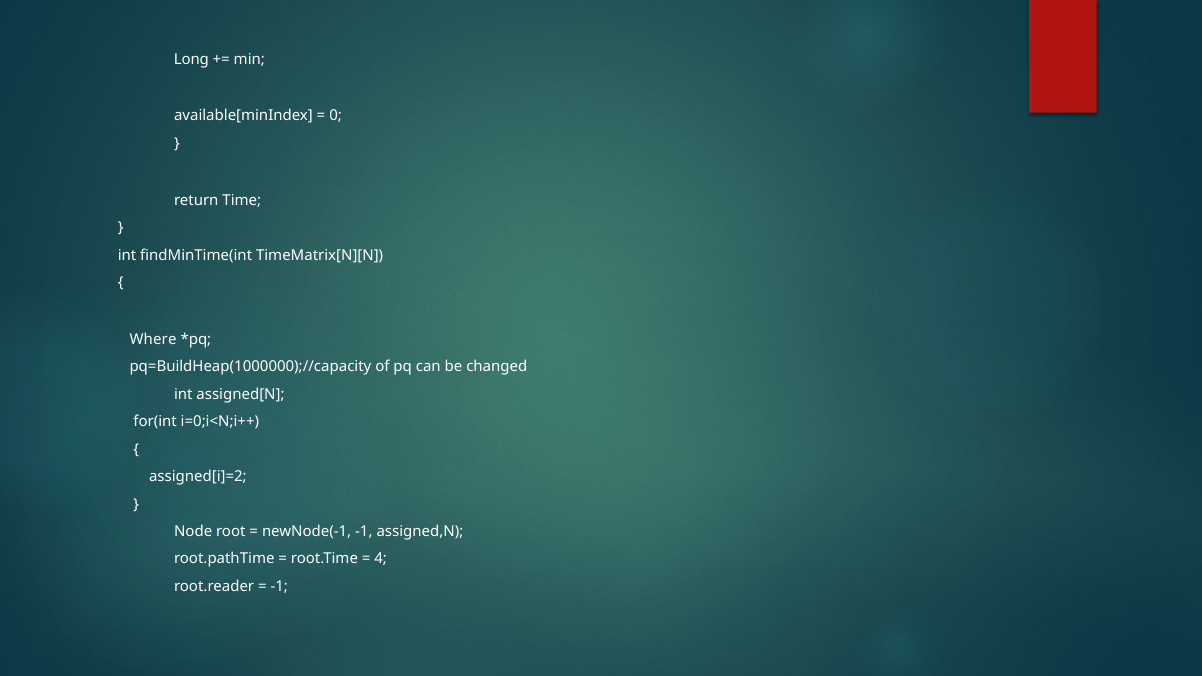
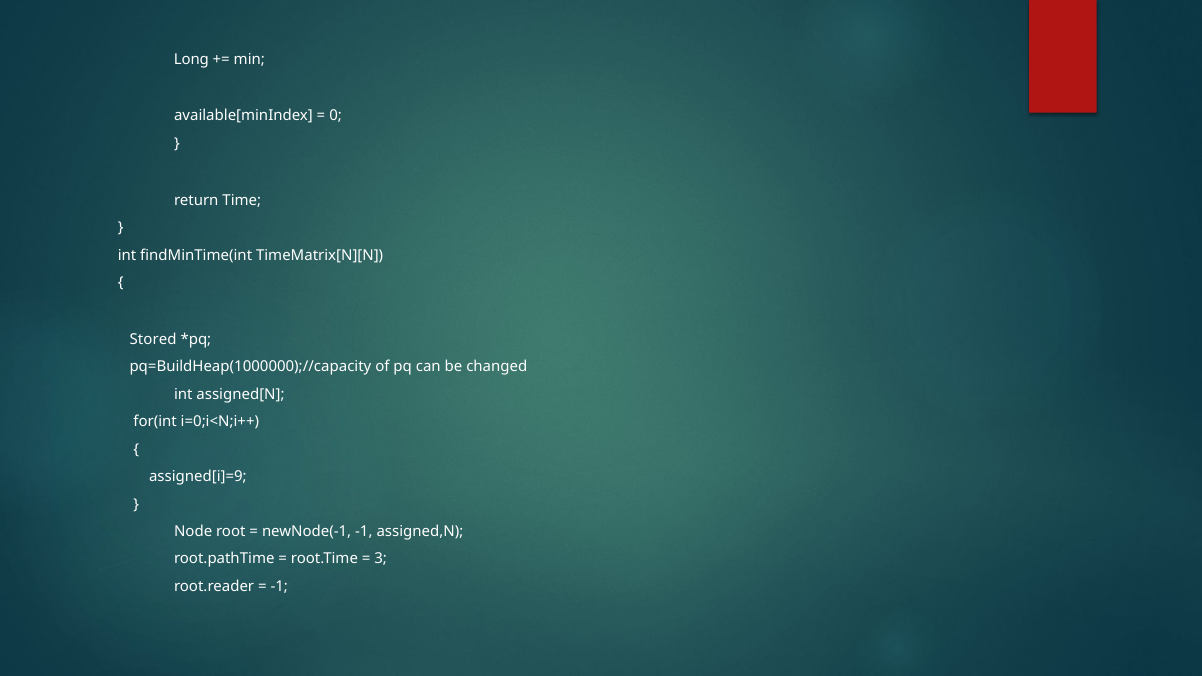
Where: Where -> Stored
assigned[i]=2: assigned[i]=2 -> assigned[i]=9
4: 4 -> 3
